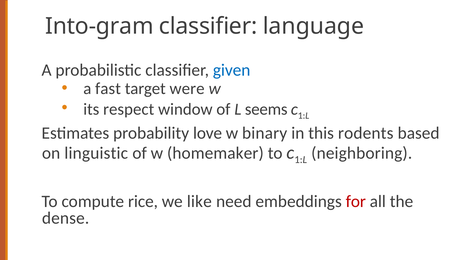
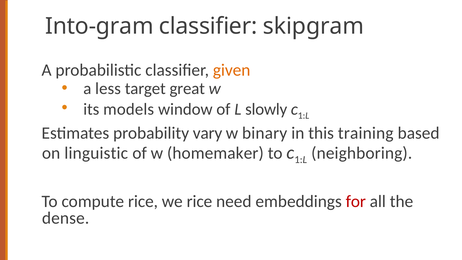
language: language -> skipgram
given colour: blue -> orange
fast: fast -> less
were: were -> great
respect: respect -> models
seems: seems -> slowly
love: love -> vary
rodents: rodents -> training
we like: like -> rice
